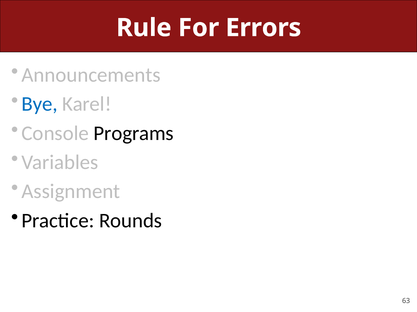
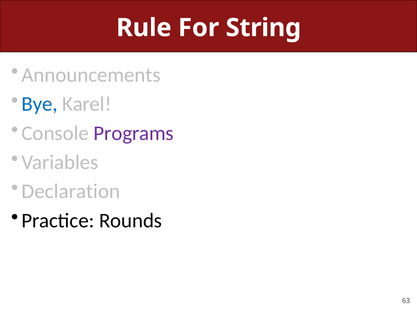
Errors: Errors -> String
Programs colour: black -> purple
Assignment: Assignment -> Declaration
